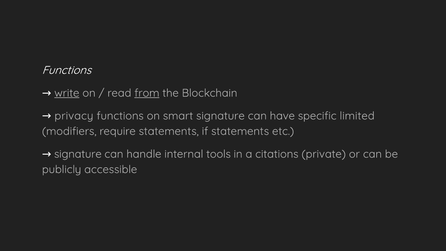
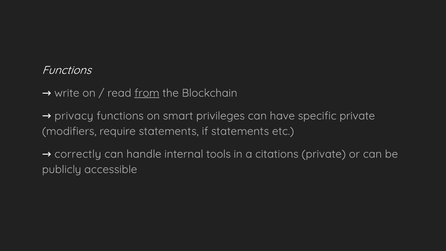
write underline: present -> none
smart signature: signature -> privileges
specific limited: limited -> private
signature at (78, 154): signature -> correctly
